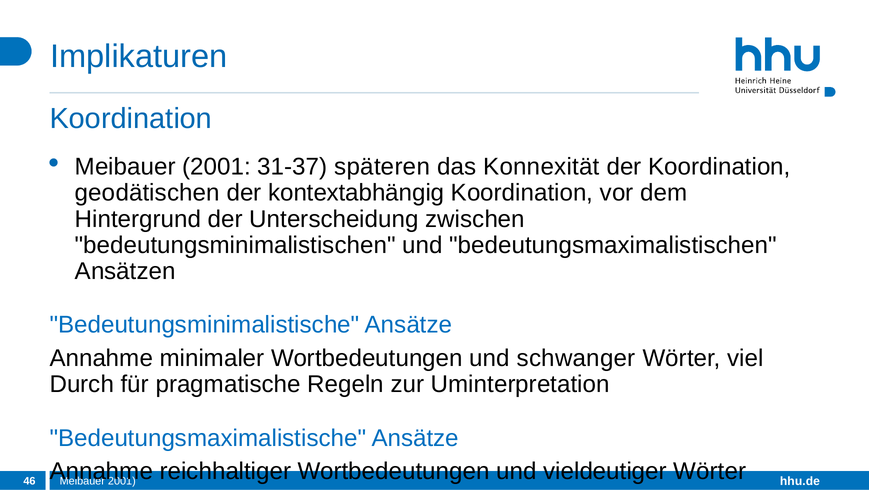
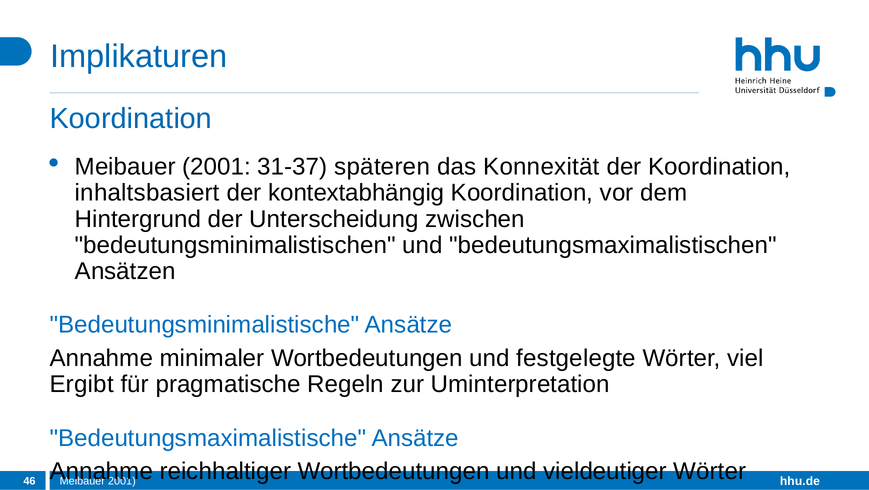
geodätischen: geodätischen -> inhaltsbasiert
schwanger: schwanger -> festgelegte
Durch: Durch -> Ergibt
